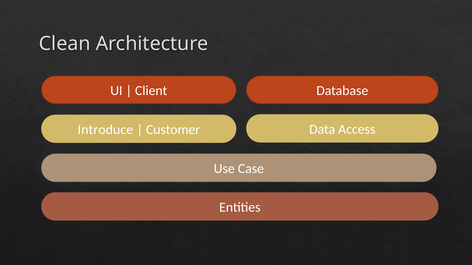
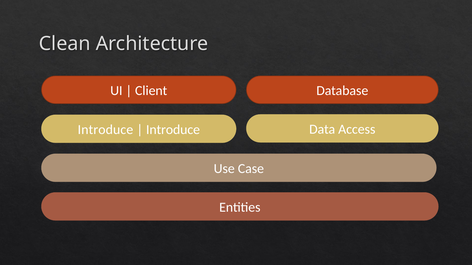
Customer at (173, 130): Customer -> Introduce
